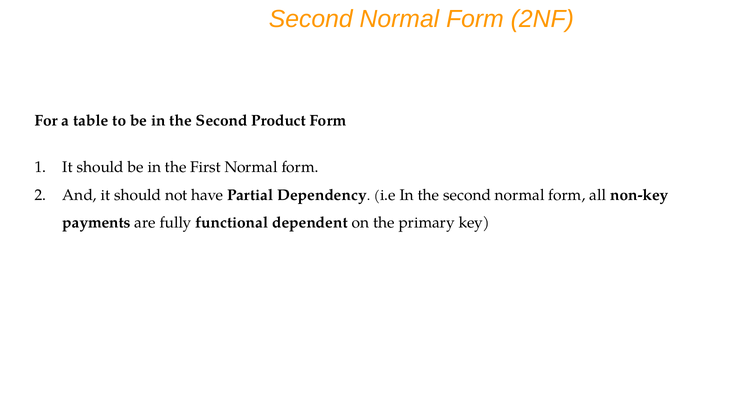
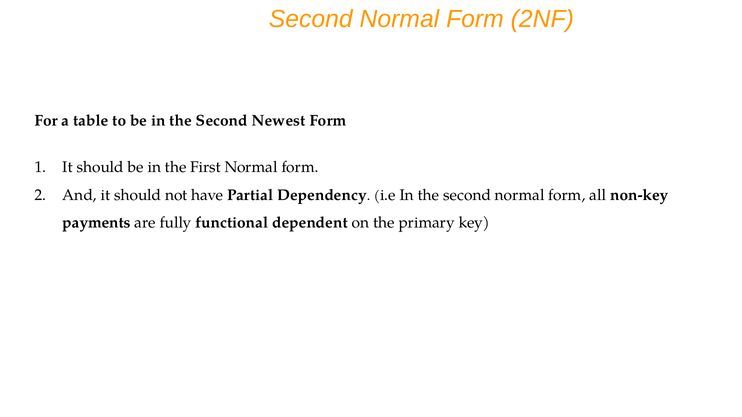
Product: Product -> Newest
